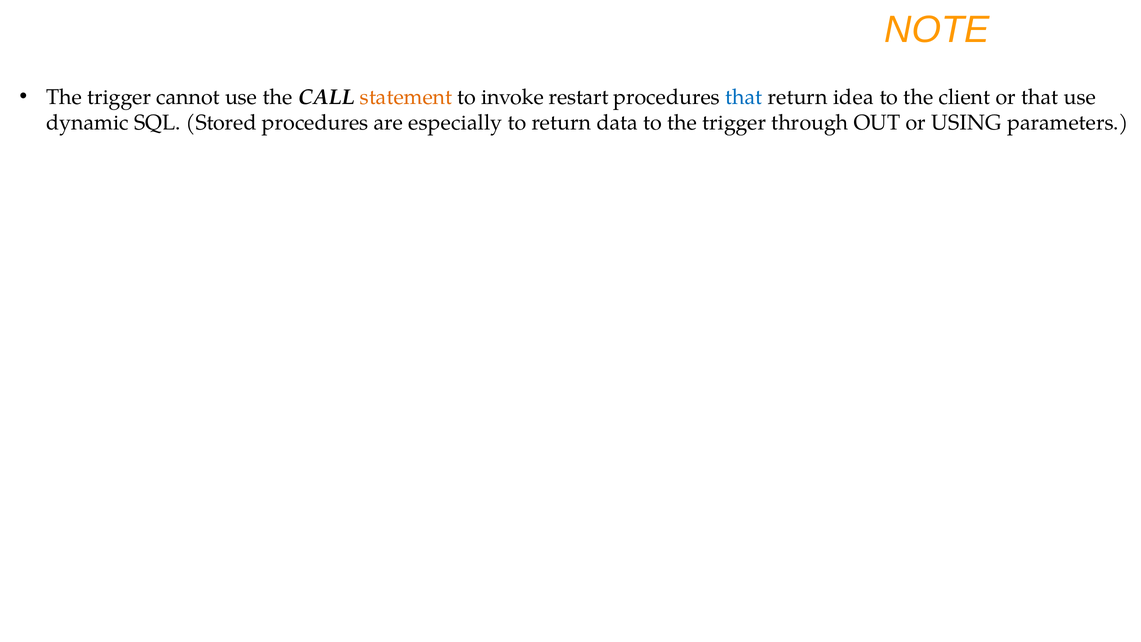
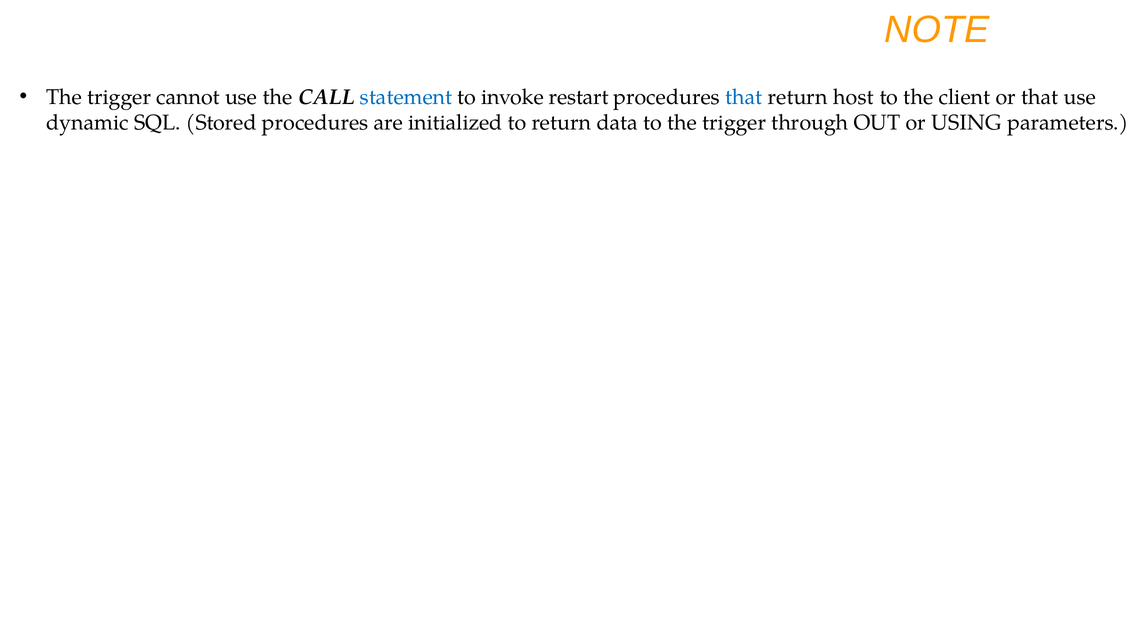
statement colour: orange -> blue
idea: idea -> host
especially: especially -> initialized
